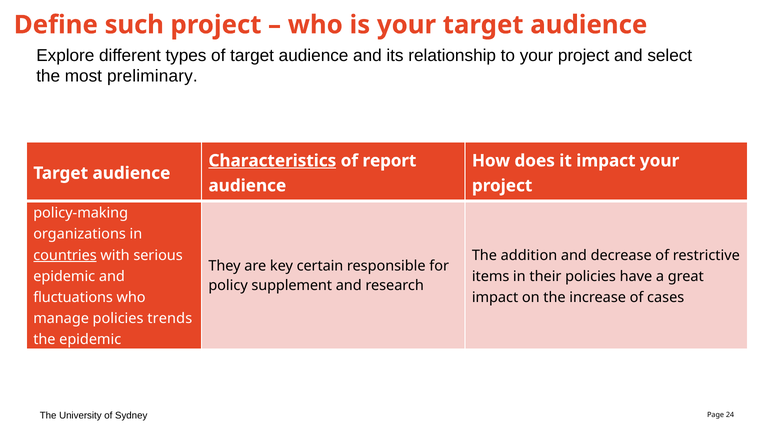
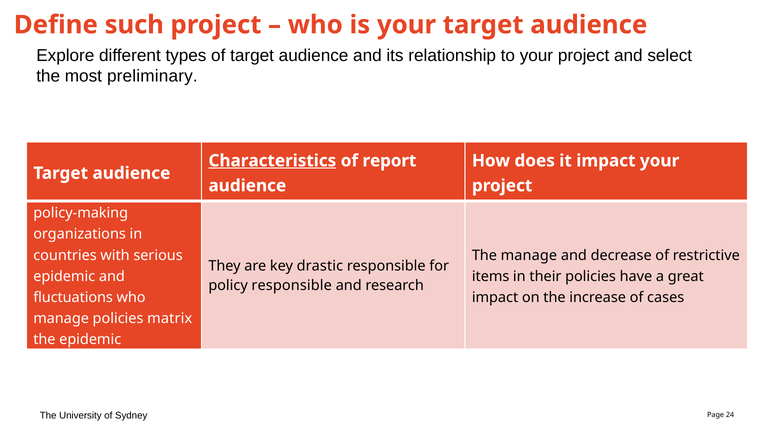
countries underline: present -> none
The addition: addition -> manage
certain: certain -> drastic
policy supplement: supplement -> responsible
trends: trends -> matrix
